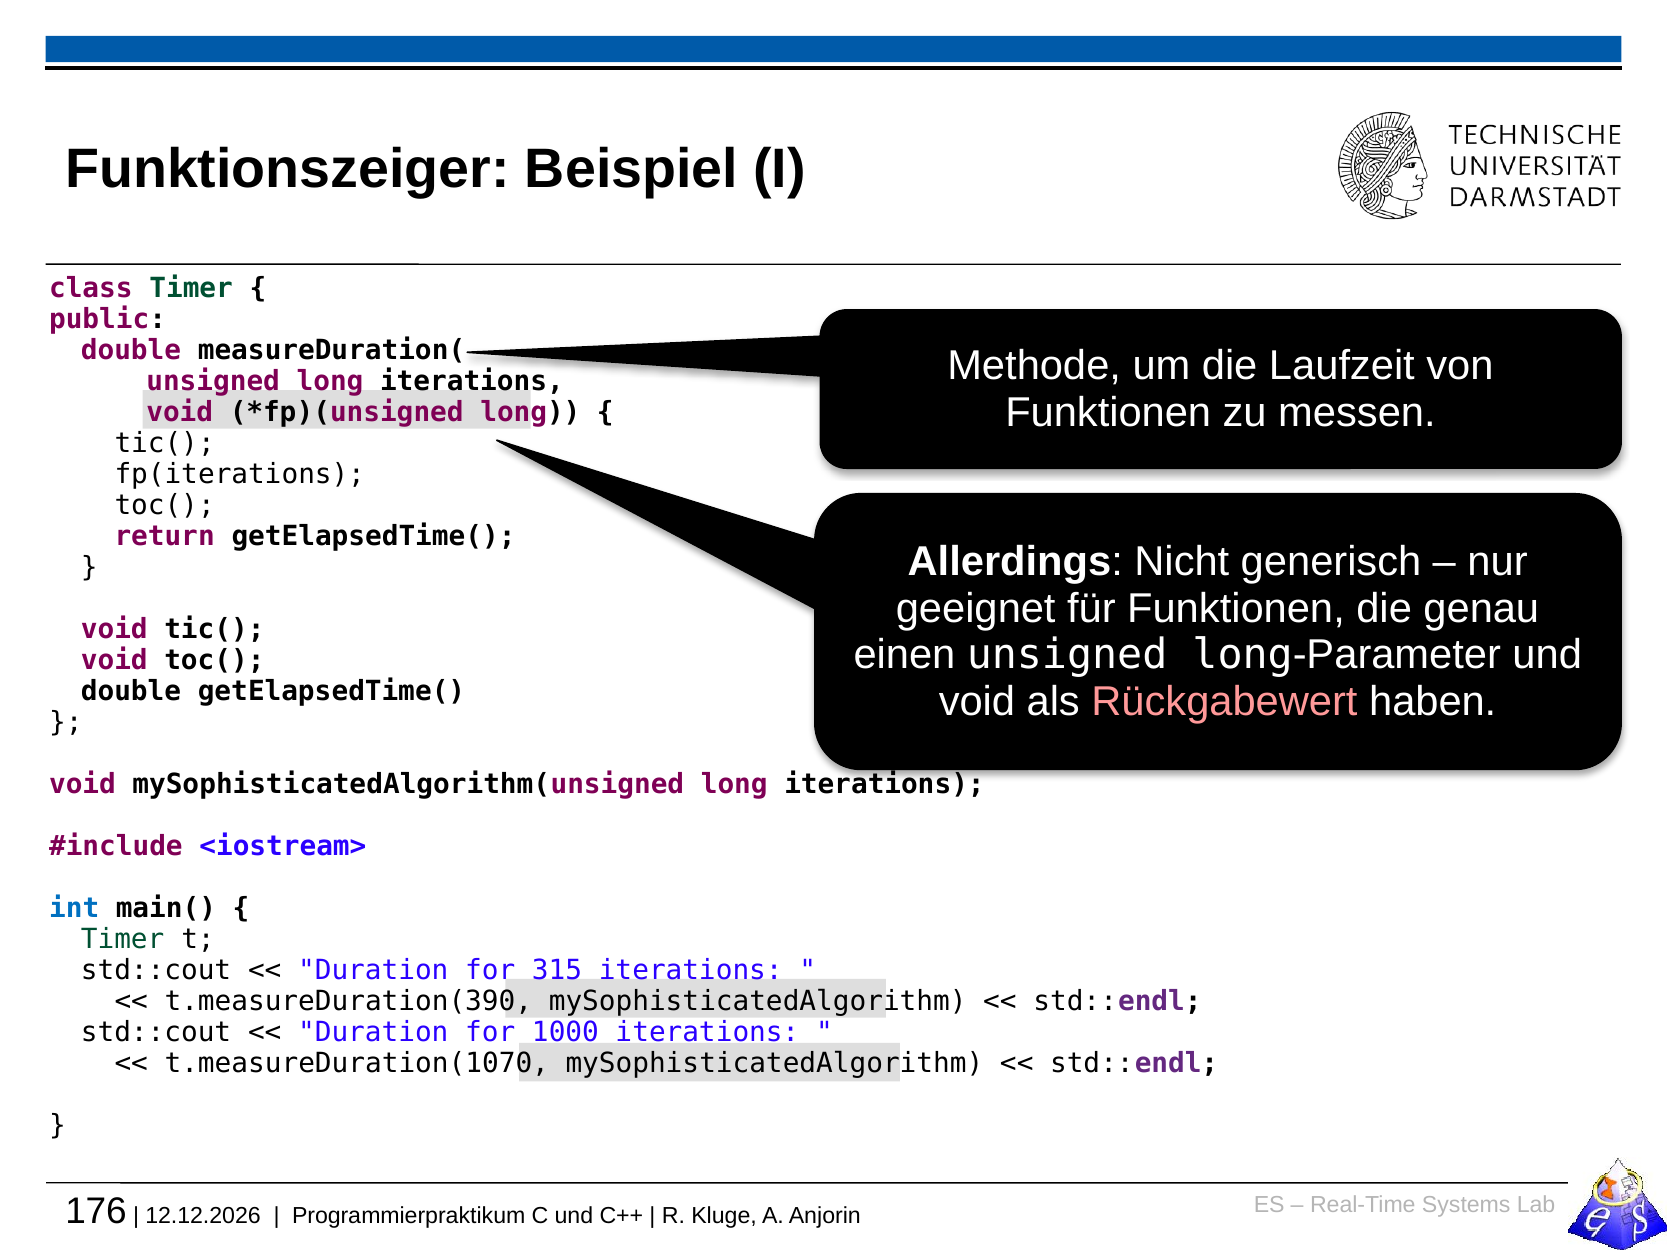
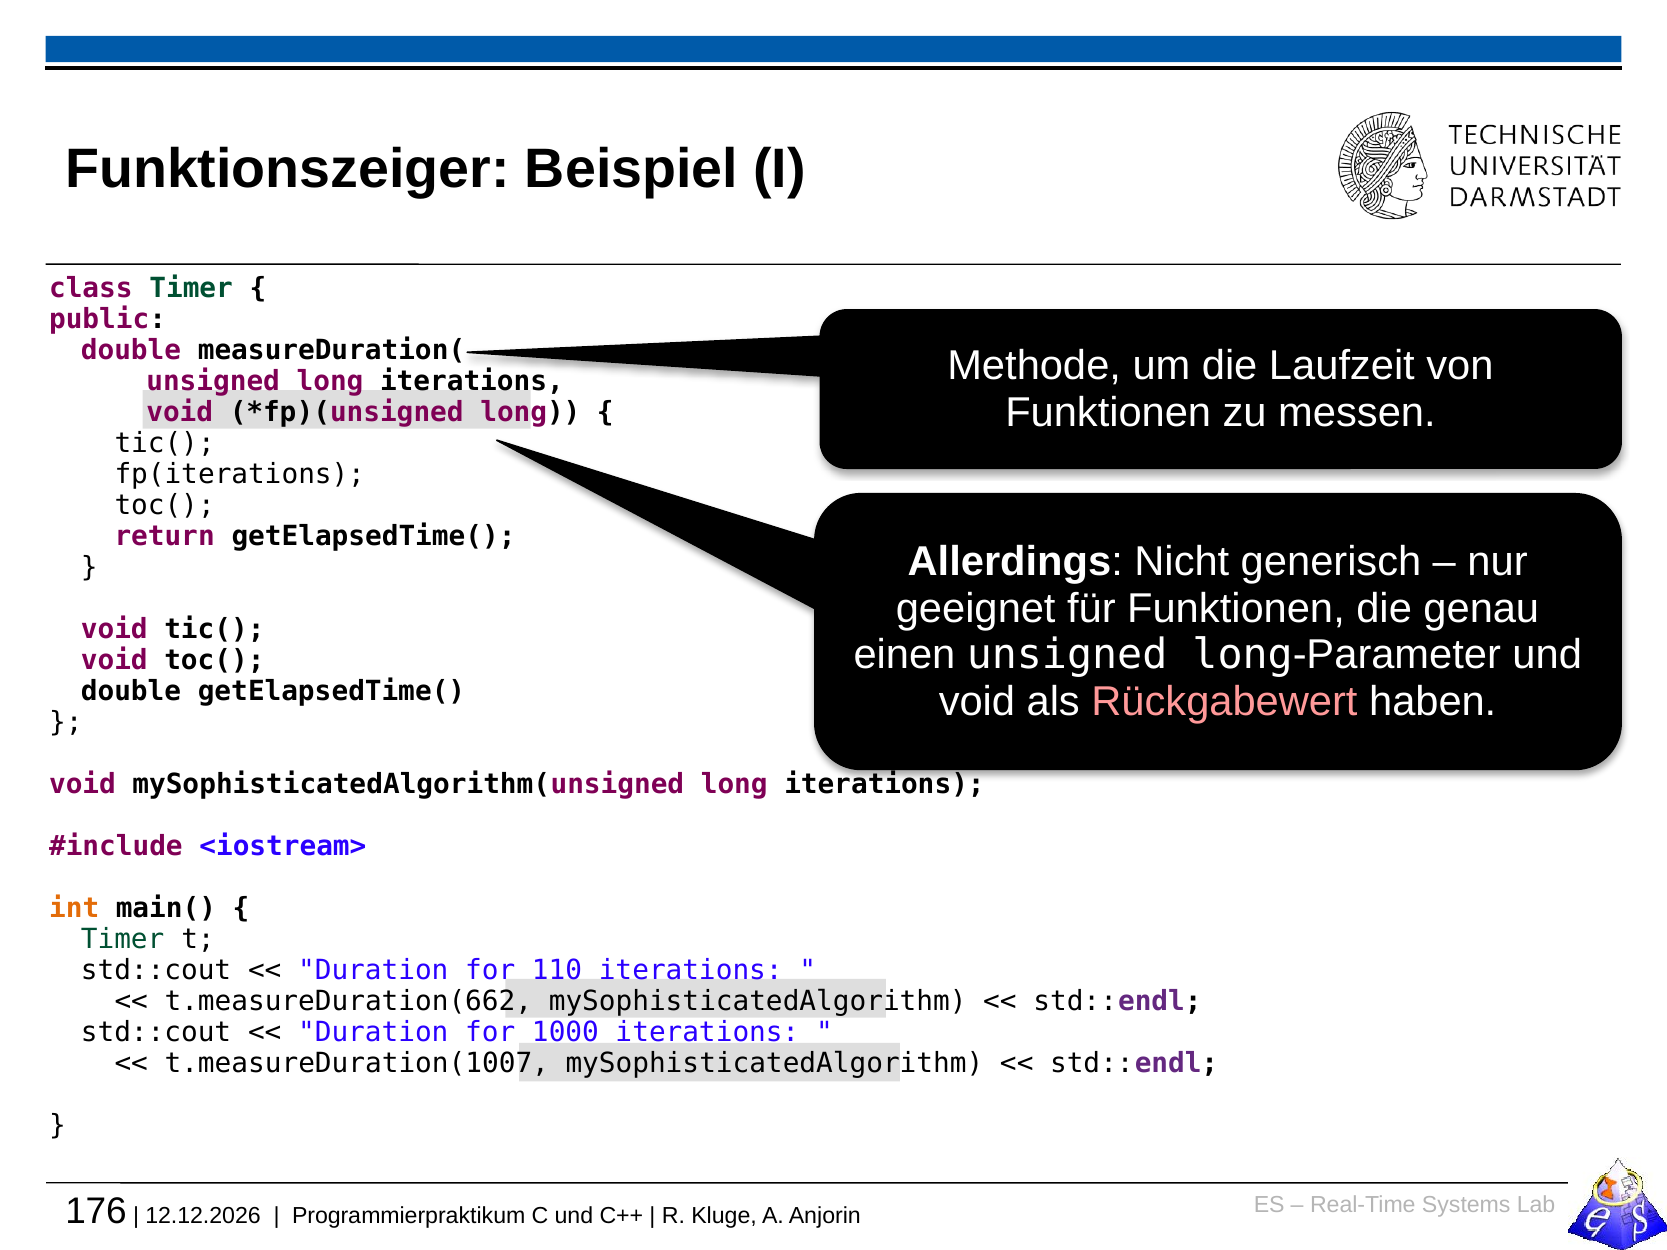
int colour: blue -> orange
315: 315 -> 110
t.measureDuration(390: t.measureDuration(390 -> t.measureDuration(662
t.measureDuration(1070: t.measureDuration(1070 -> t.measureDuration(1007
